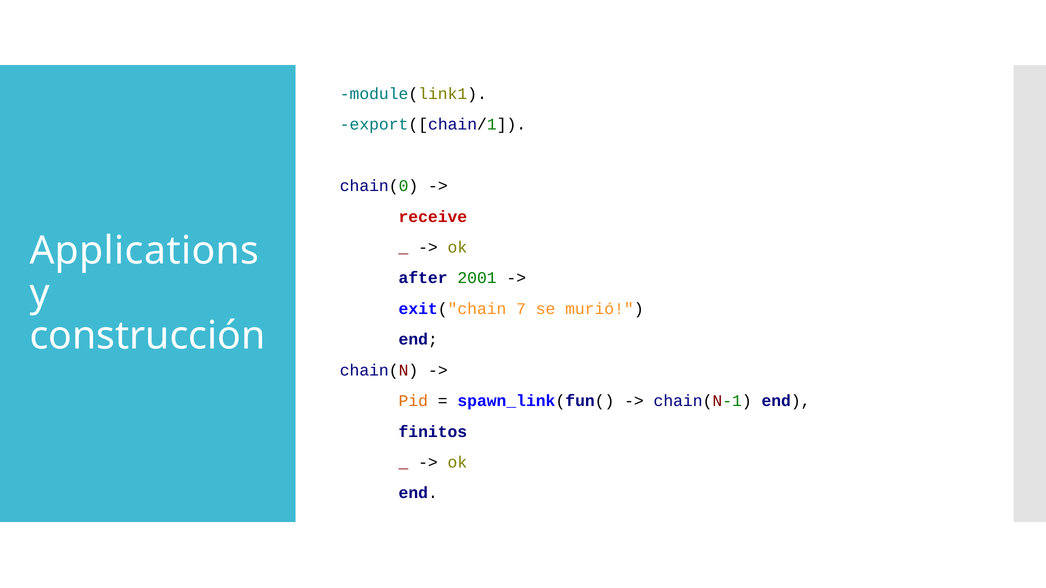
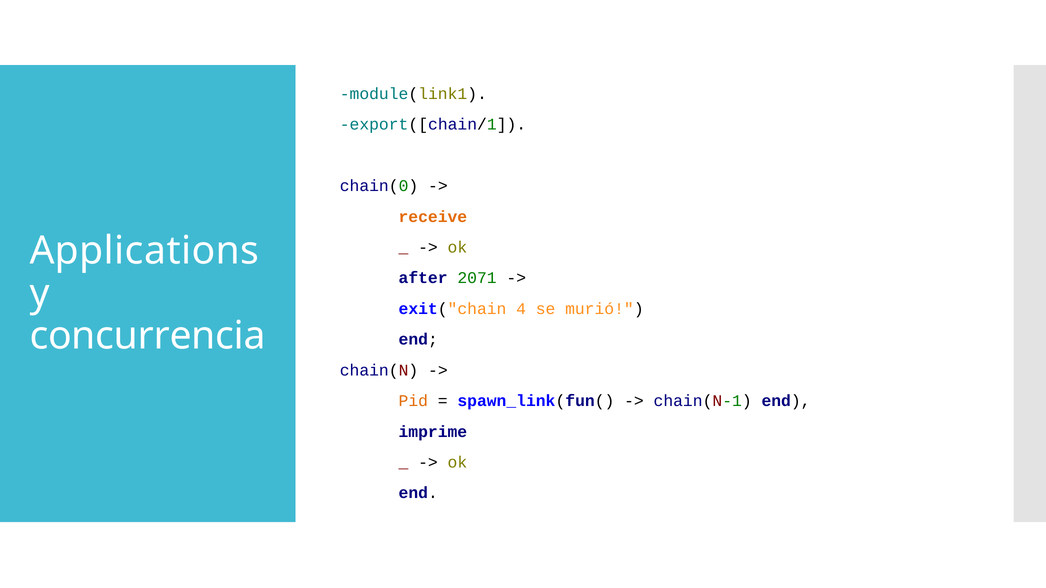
receive colour: red -> orange
2001: 2001 -> 2071
7: 7 -> 4
construcción: construcción -> concurrencia
finitos: finitos -> imprime
